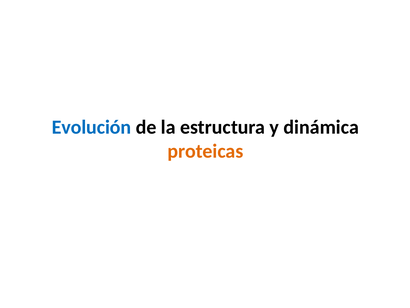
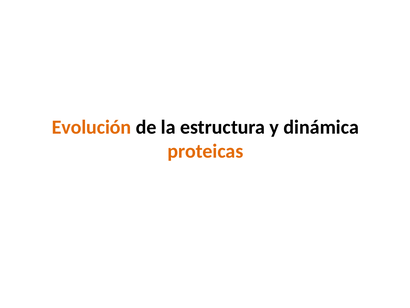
Evolución colour: blue -> orange
